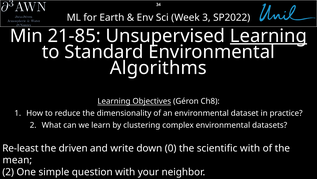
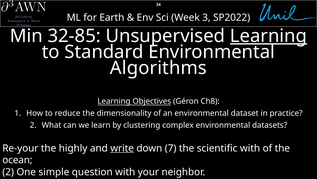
21-85: 21-85 -> 32-85
Re-least: Re-least -> Re-your
driven: driven -> highly
write underline: none -> present
0: 0 -> 7
mean: mean -> ocean
